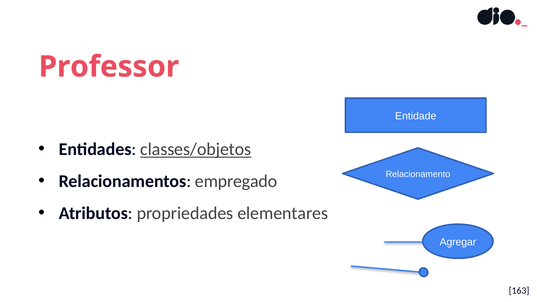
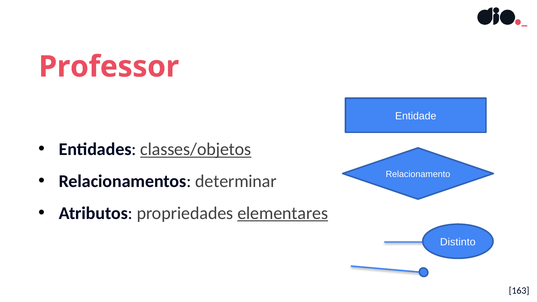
empregado: empregado -> determinar
elementares underline: none -> present
Agregar: Agregar -> Distinto
